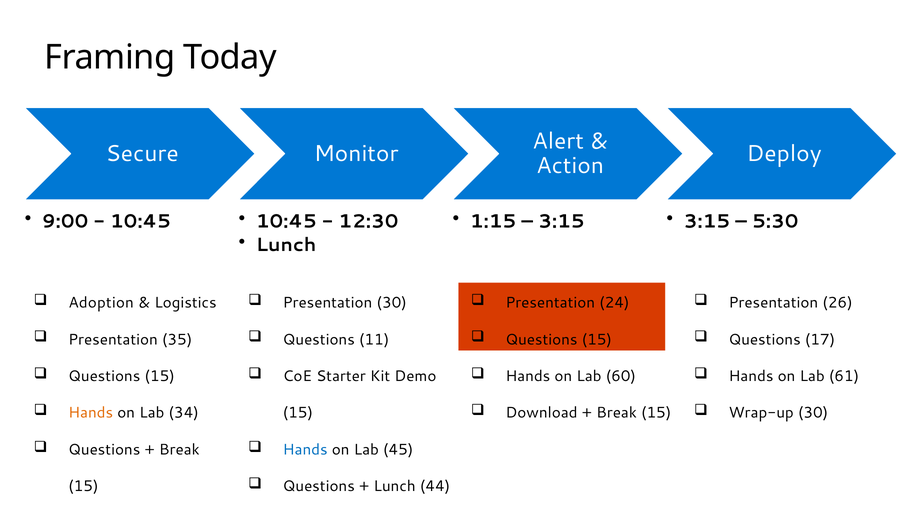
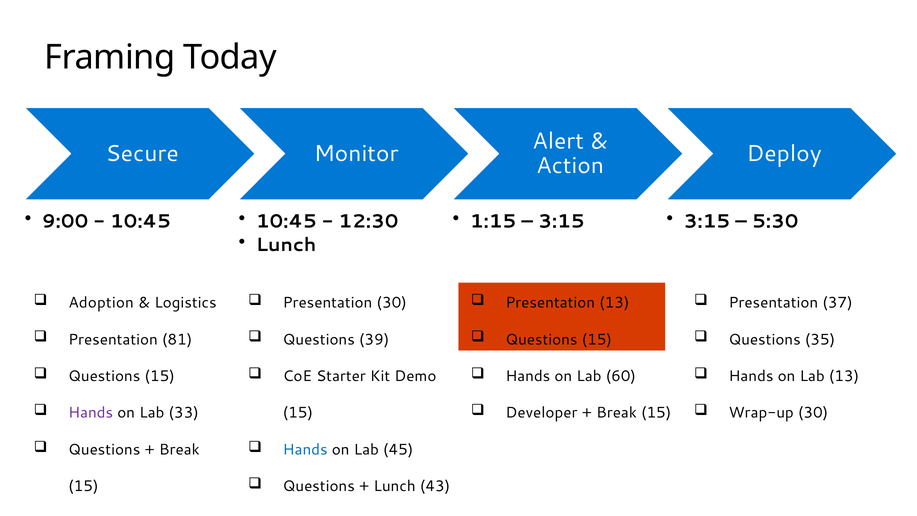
Presentation 24: 24 -> 13
26: 26 -> 37
35: 35 -> 81
11: 11 -> 39
17: 17 -> 35
Lab 61: 61 -> 13
Hands at (91, 413) colour: orange -> purple
34: 34 -> 33
Download: Download -> Developer
44: 44 -> 43
